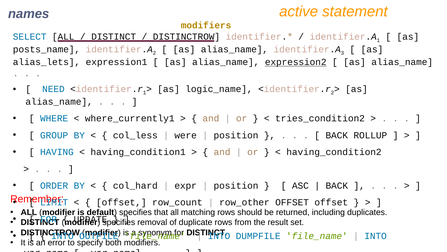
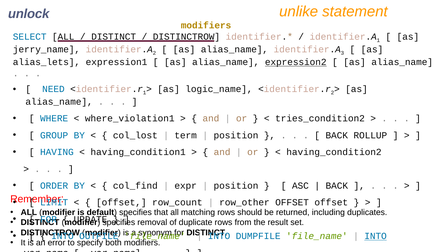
active: active -> unlike
names: names -> unlock
posts_name: posts_name -> jerry_name
where_currently1: where_currently1 -> where_violation1
col_less: col_less -> col_lost
were: were -> term
col_hard: col_hard -> col_find
INTO at (376, 236) underline: none -> present
